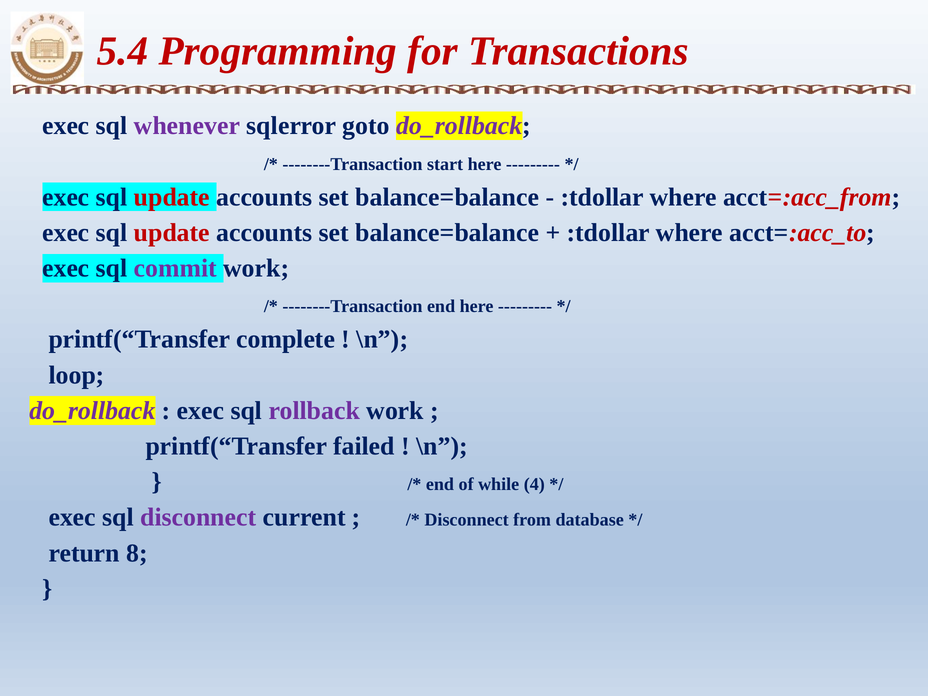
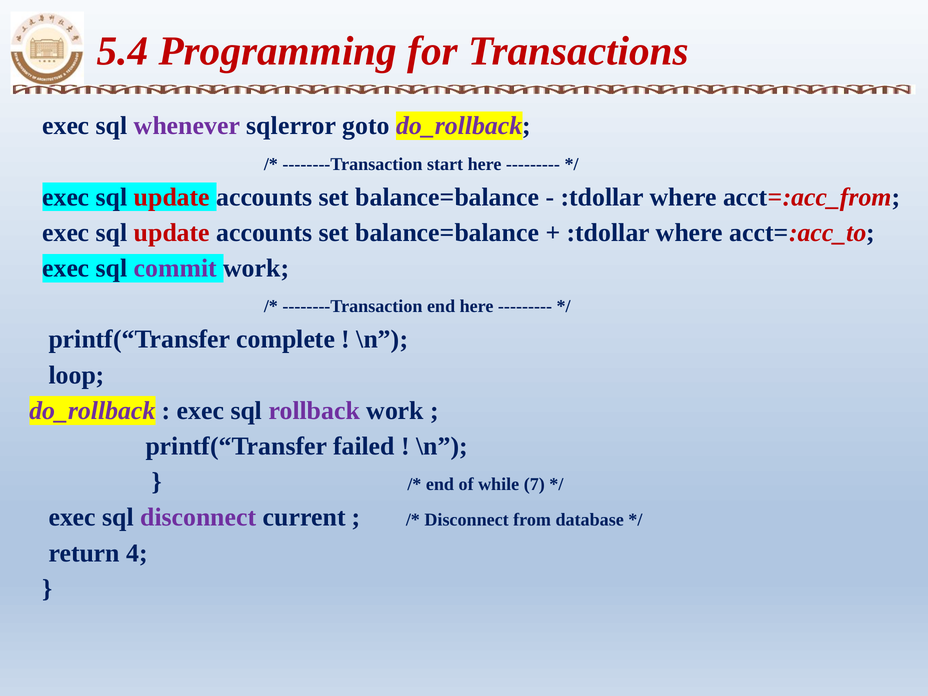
4: 4 -> 7
8: 8 -> 4
